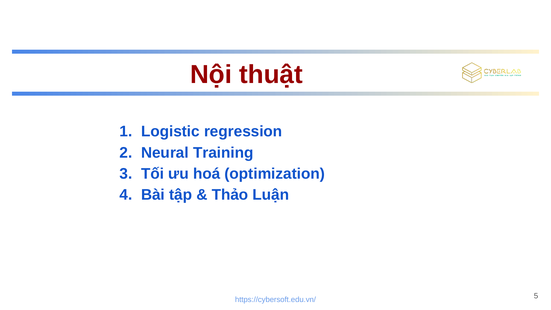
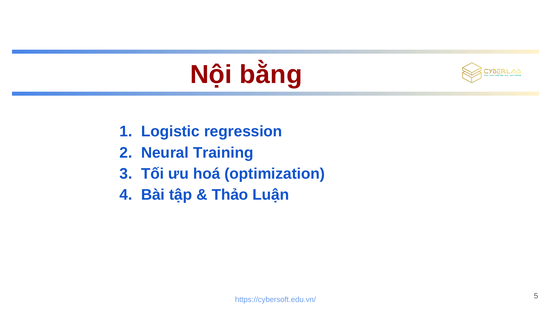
thuật: thuật -> bằng
